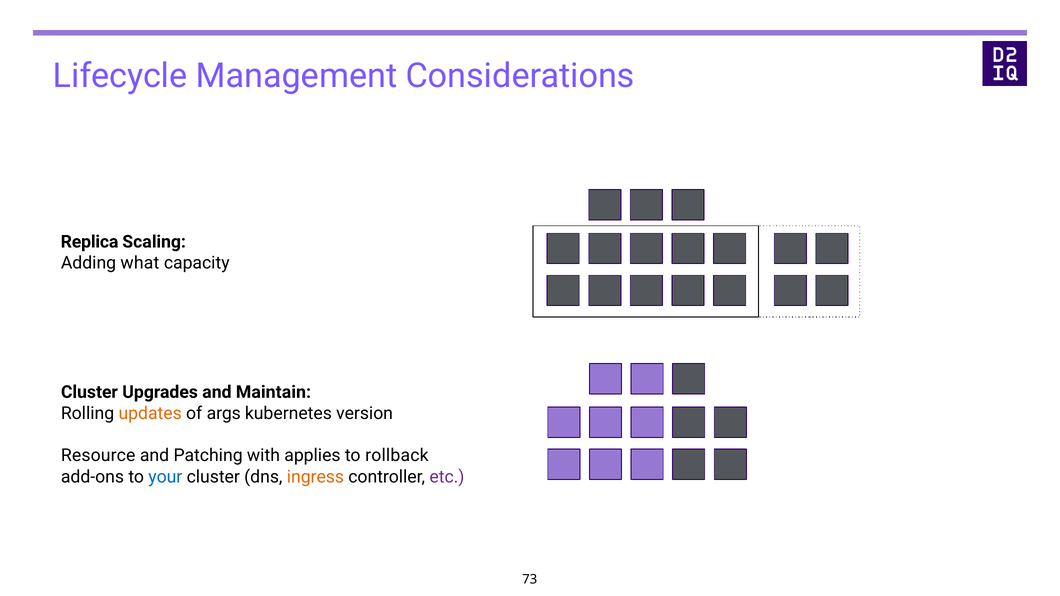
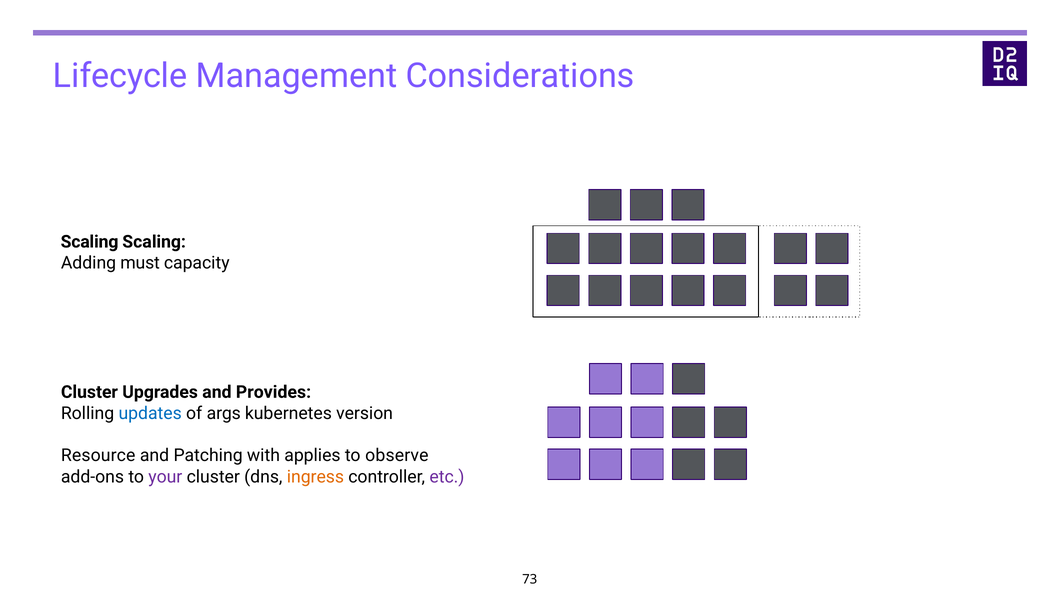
Replica at (89, 242): Replica -> Scaling
what: what -> must
Maintain: Maintain -> Provides
updates colour: orange -> blue
rollback: rollback -> observe
your colour: blue -> purple
